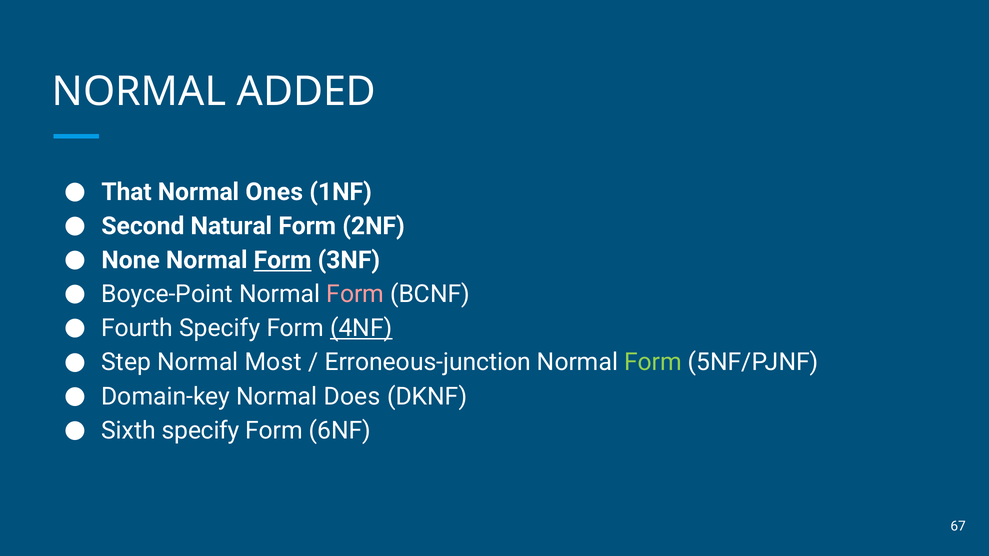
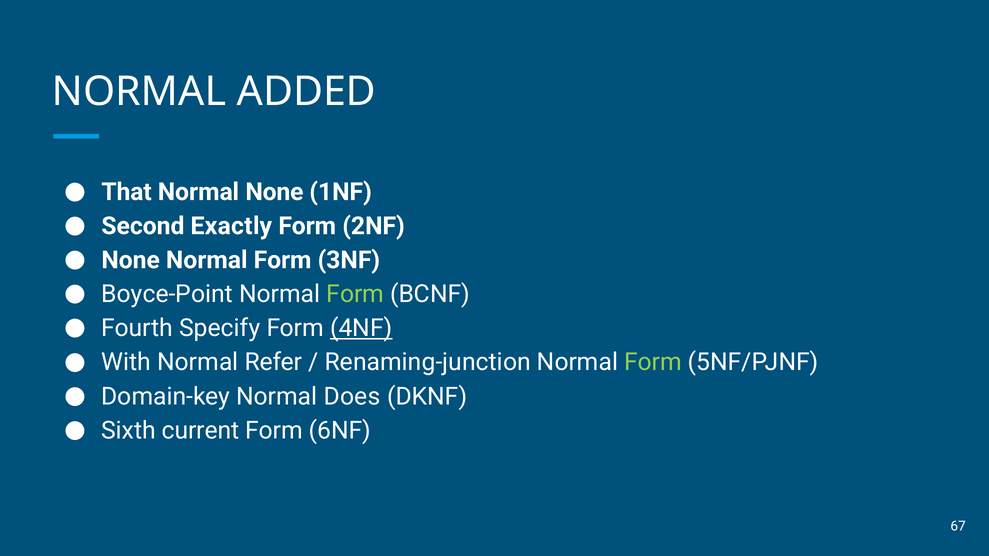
Normal Ones: Ones -> None
Natural: Natural -> Exactly
Form at (283, 260) underline: present -> none
Form at (355, 294) colour: pink -> light green
Step: Step -> With
Most: Most -> Refer
Erroneous-junction: Erroneous-junction -> Renaming-junction
Sixth specify: specify -> current
